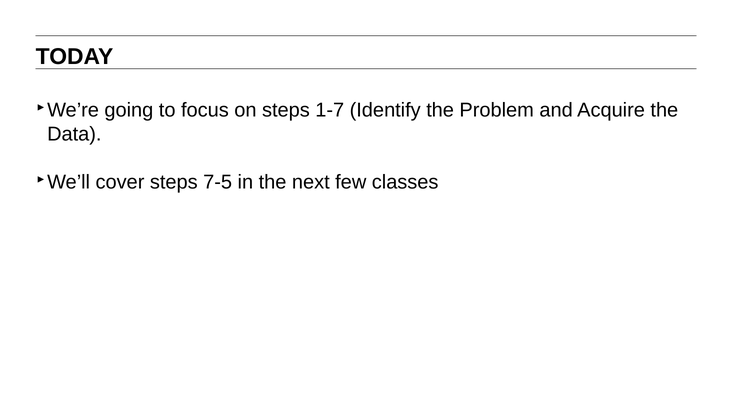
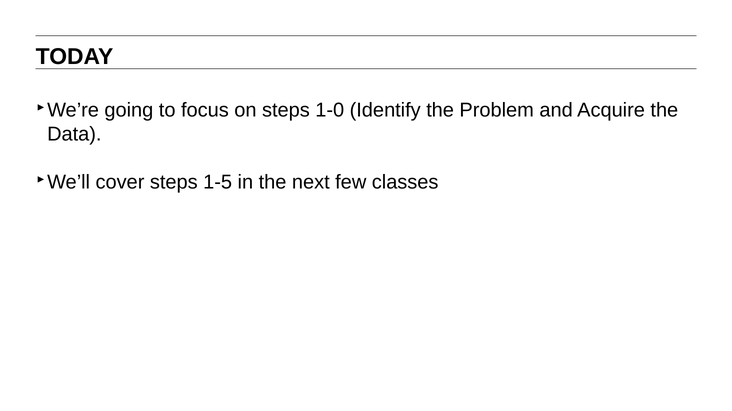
1-7: 1-7 -> 1-0
7-5: 7-5 -> 1-5
